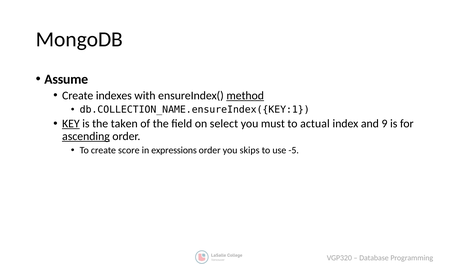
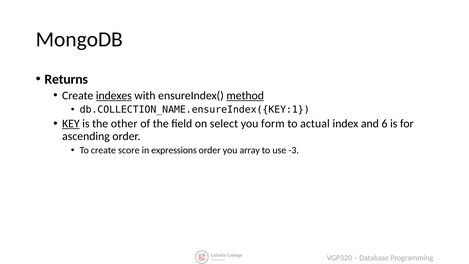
Assume: Assume -> Returns
indexes underline: none -> present
taken: taken -> other
must: must -> form
9: 9 -> 6
ascending underline: present -> none
skips: skips -> array
-5: -5 -> -3
